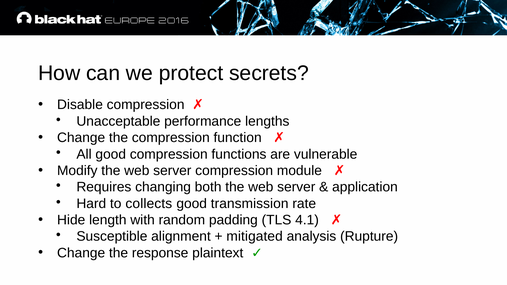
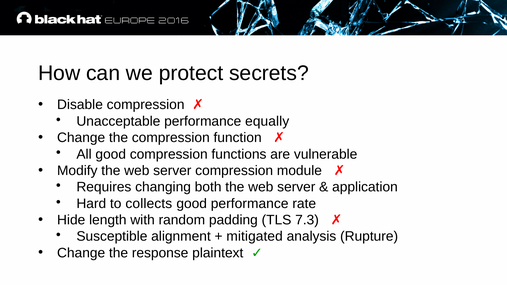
lengths: lengths -> equally
good transmission: transmission -> performance
4.1: 4.1 -> 7.3
